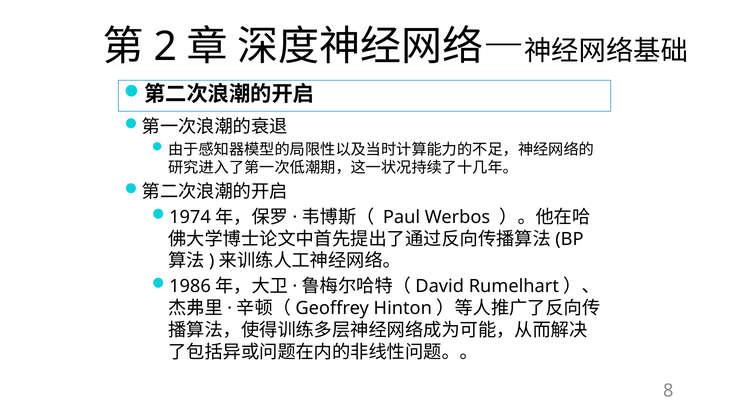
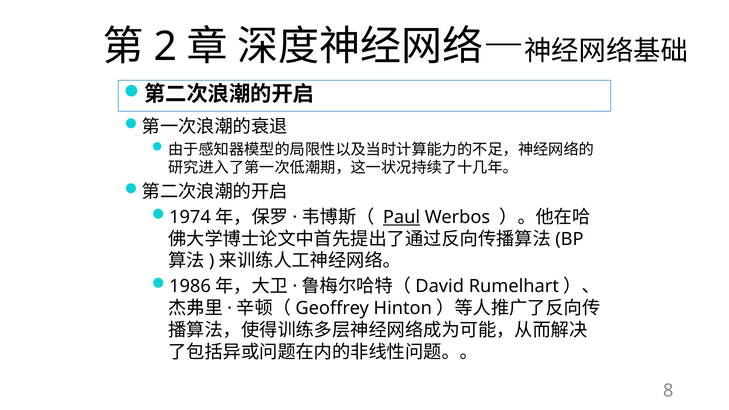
Paul underline: none -> present
